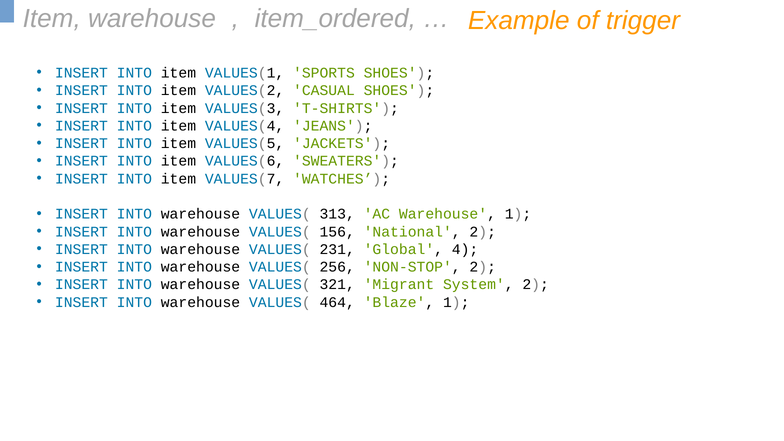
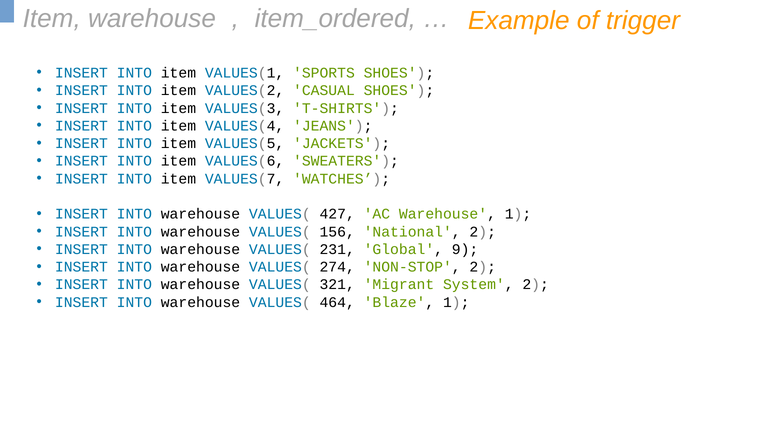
313: 313 -> 427
4: 4 -> 9
256: 256 -> 274
